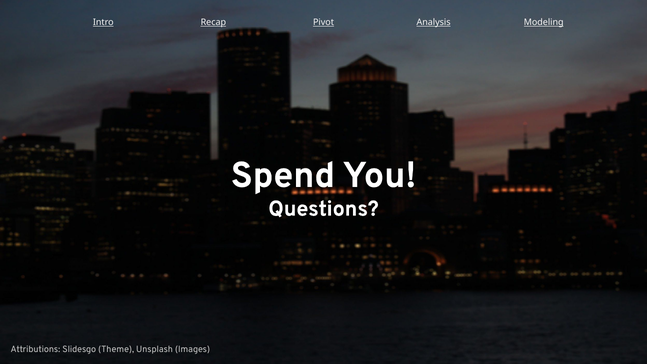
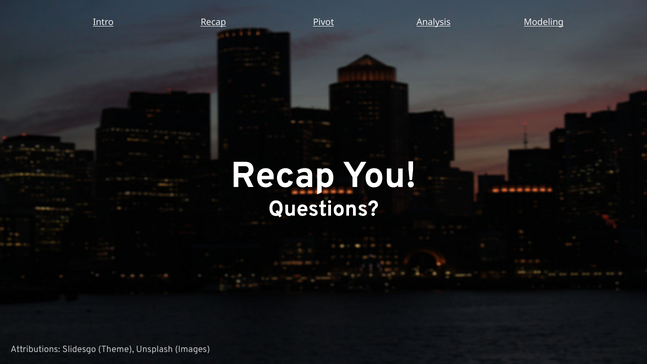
Spend at (283, 175): Spend -> Recap
